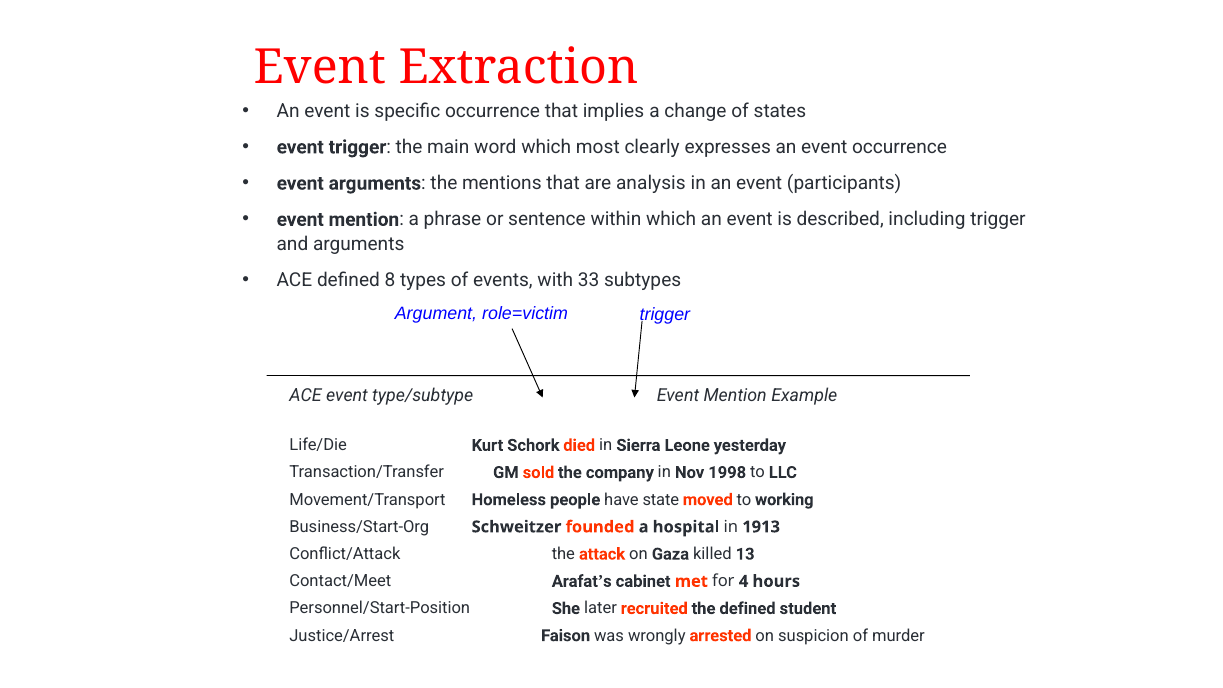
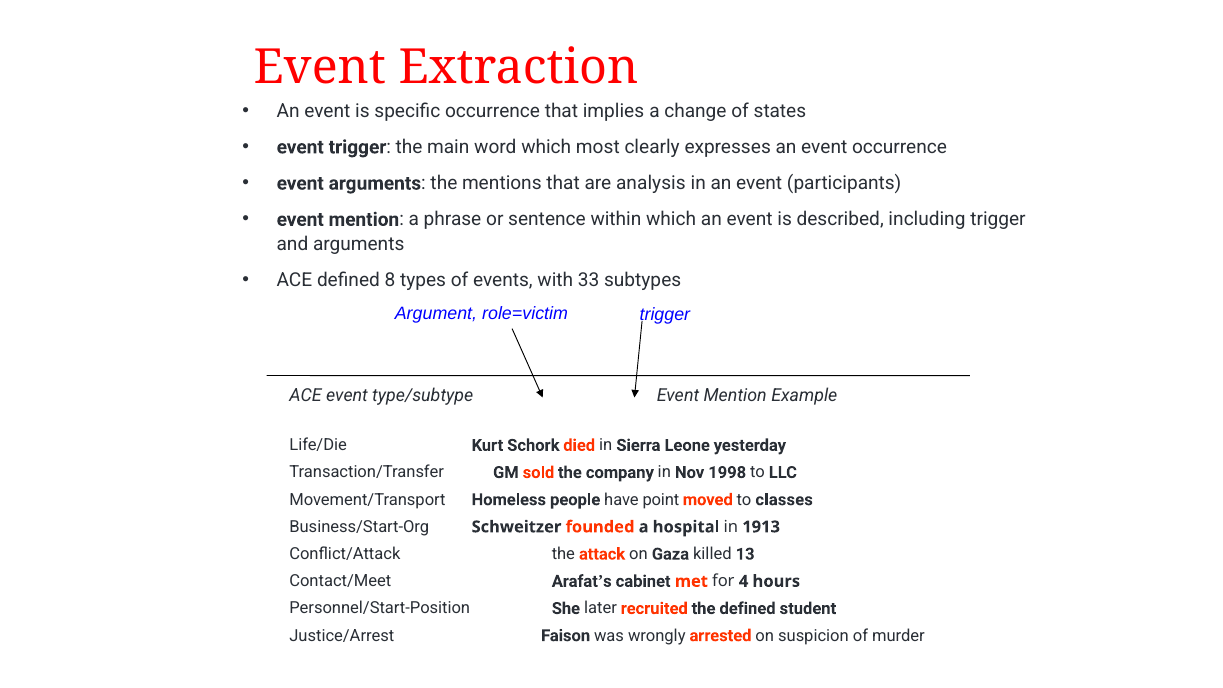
state: state -> point
working: working -> classes
